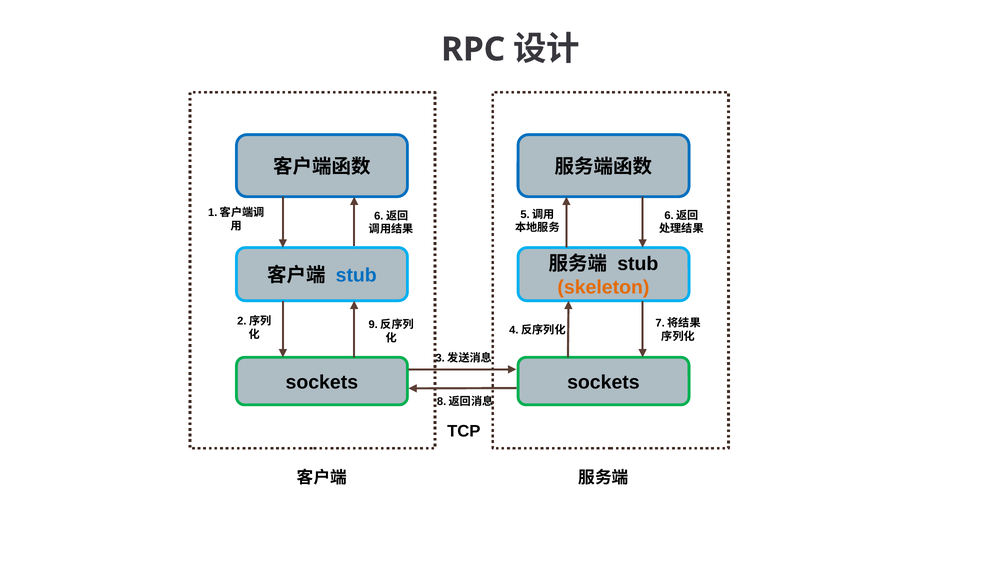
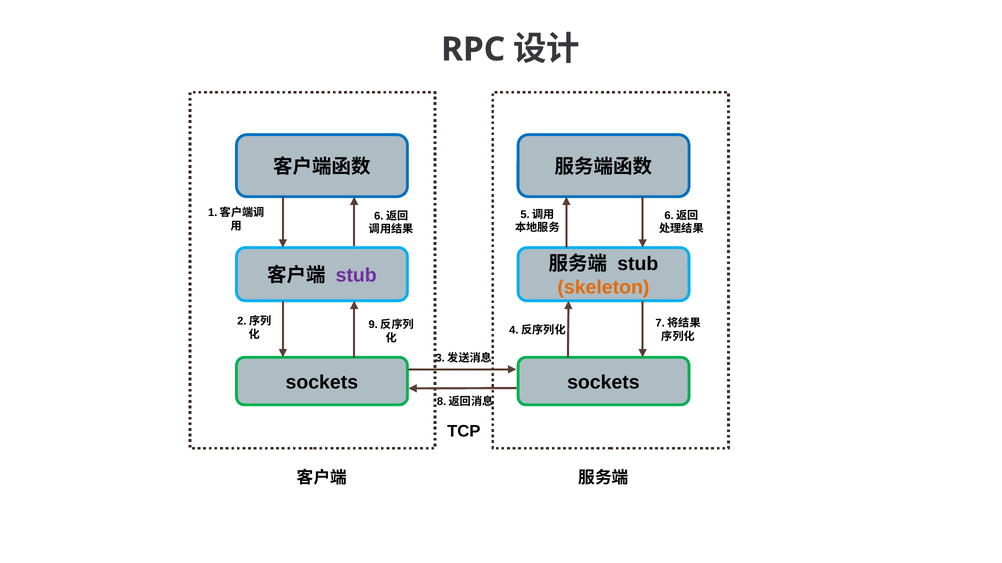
stub at (356, 276) colour: blue -> purple
